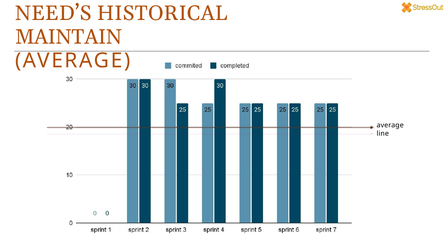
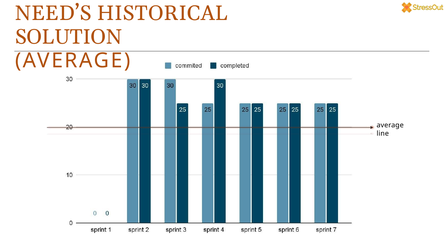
MAINTAIN: MAINTAIN -> SOLUTION
